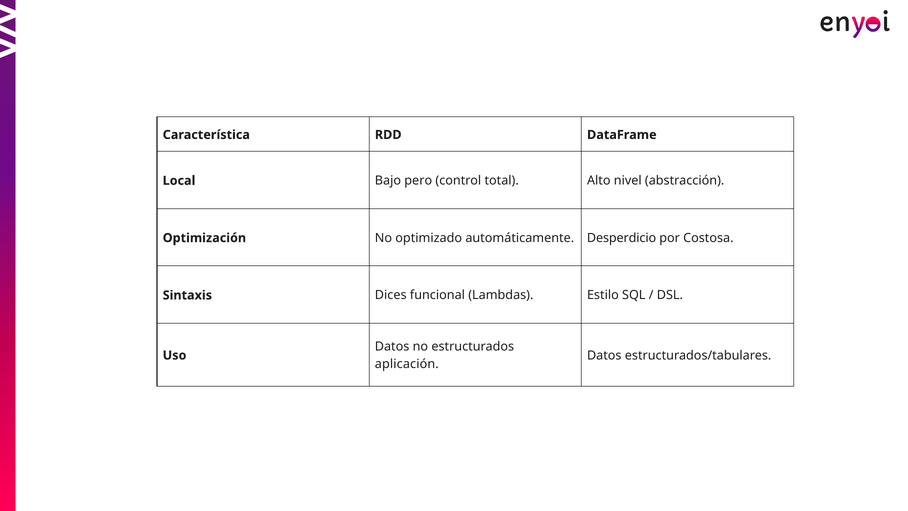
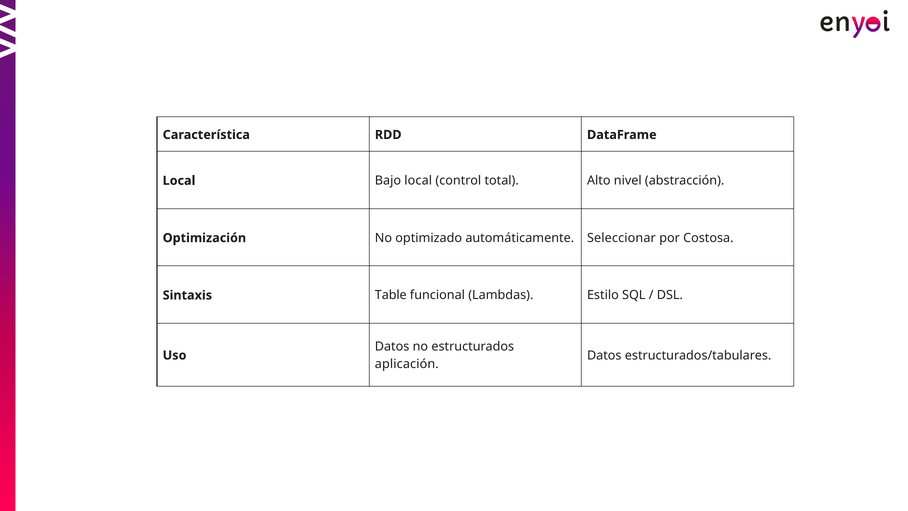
Bajo pero: pero -> local
Desperdicio: Desperdicio -> Seleccionar
Dices: Dices -> Table
